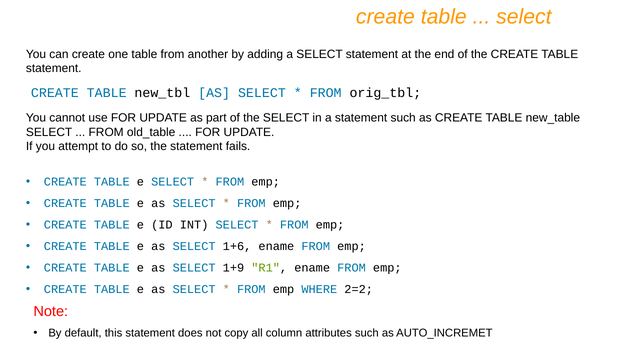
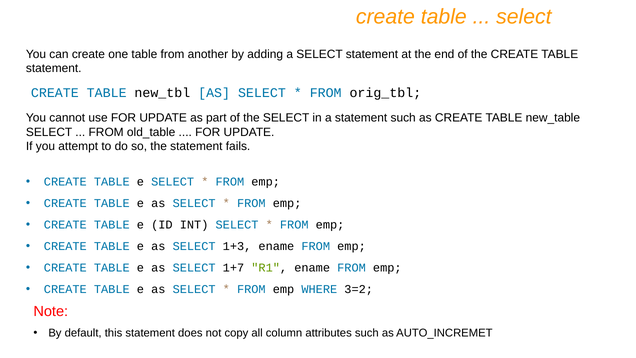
1+6: 1+6 -> 1+3
1+9: 1+9 -> 1+7
2=2: 2=2 -> 3=2
